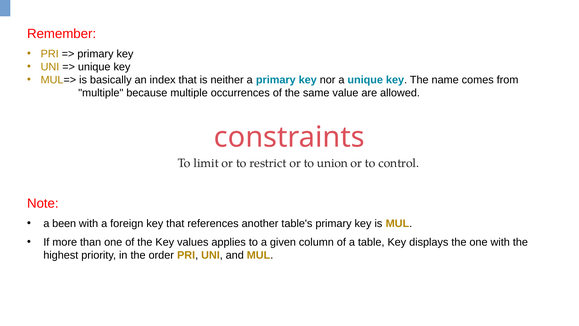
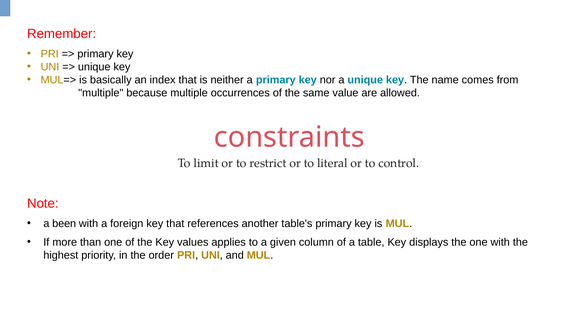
union: union -> literal
